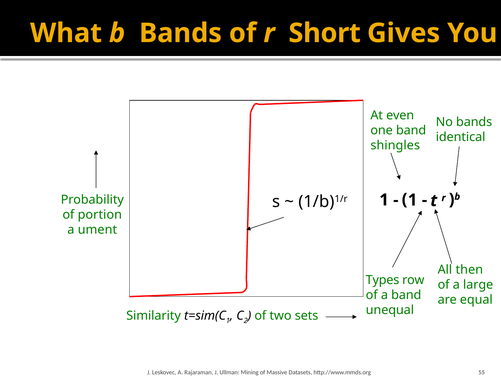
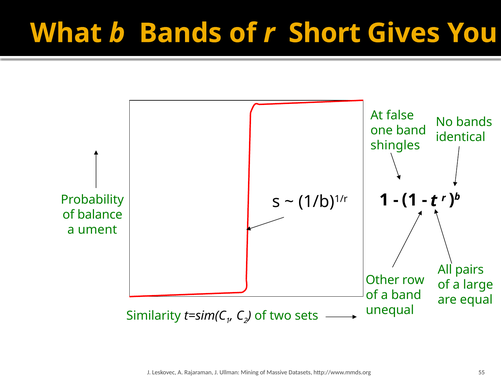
even: even -> false
portion: portion -> balance
then: then -> pairs
Types: Types -> Other
